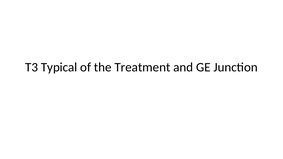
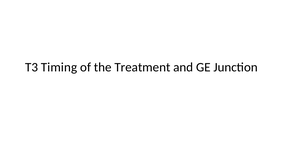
Typical: Typical -> Timing
